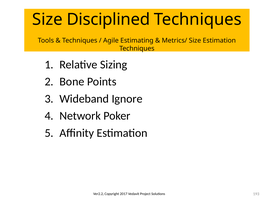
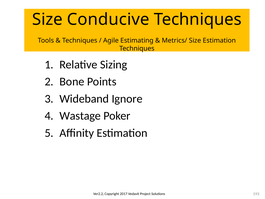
Disciplined: Disciplined -> Conducive
Network: Network -> Wastage
